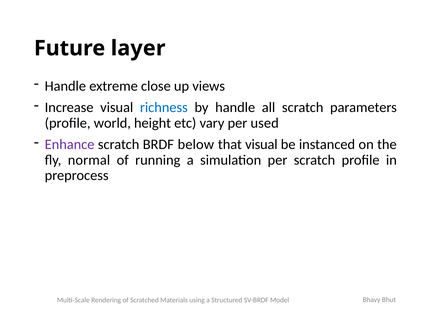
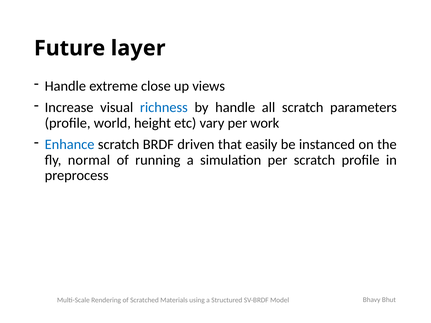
used: used -> work
Enhance colour: purple -> blue
below: below -> driven
that visual: visual -> easily
